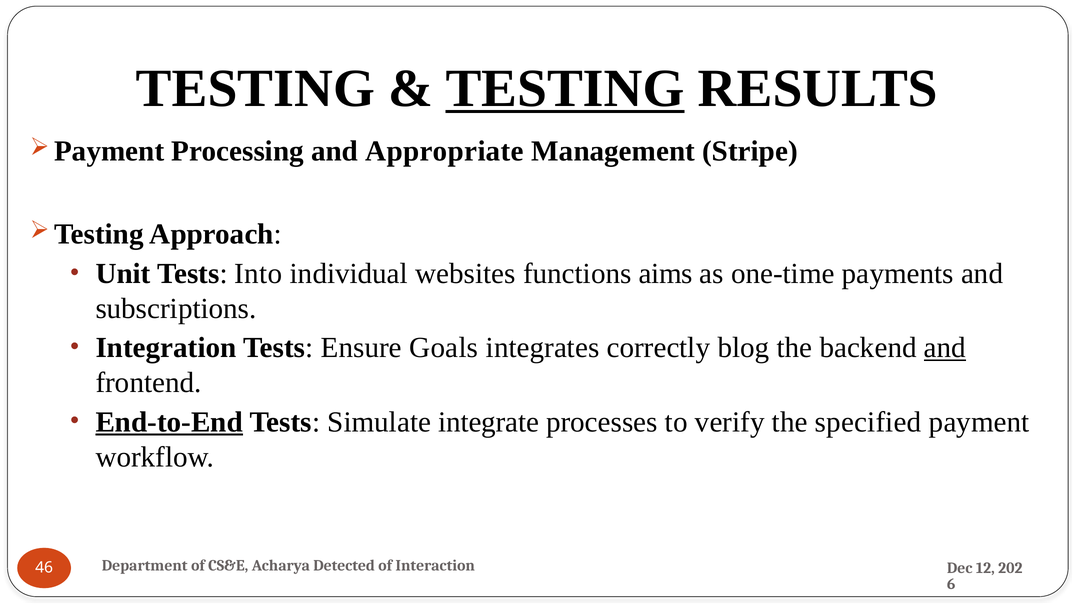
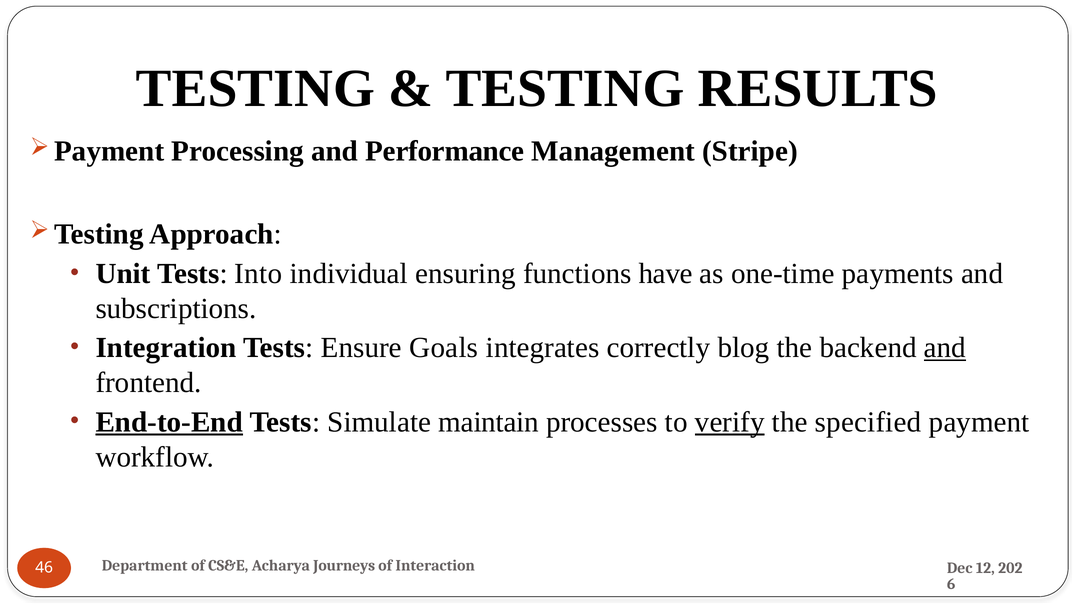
TESTING at (565, 88) underline: present -> none
Appropriate: Appropriate -> Performance
websites: websites -> ensuring
aims: aims -> have
integrate: integrate -> maintain
verify underline: none -> present
Detected: Detected -> Journeys
